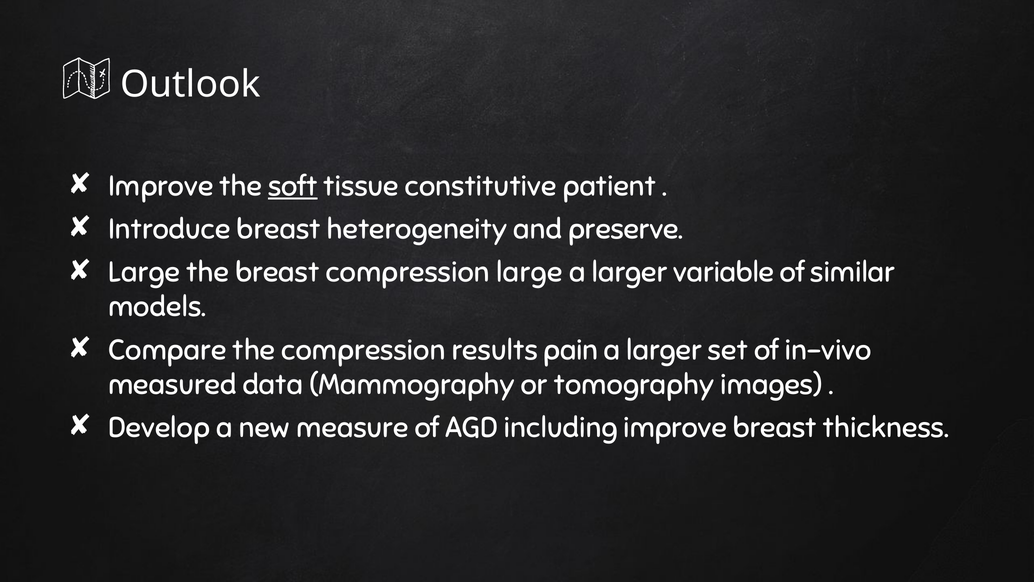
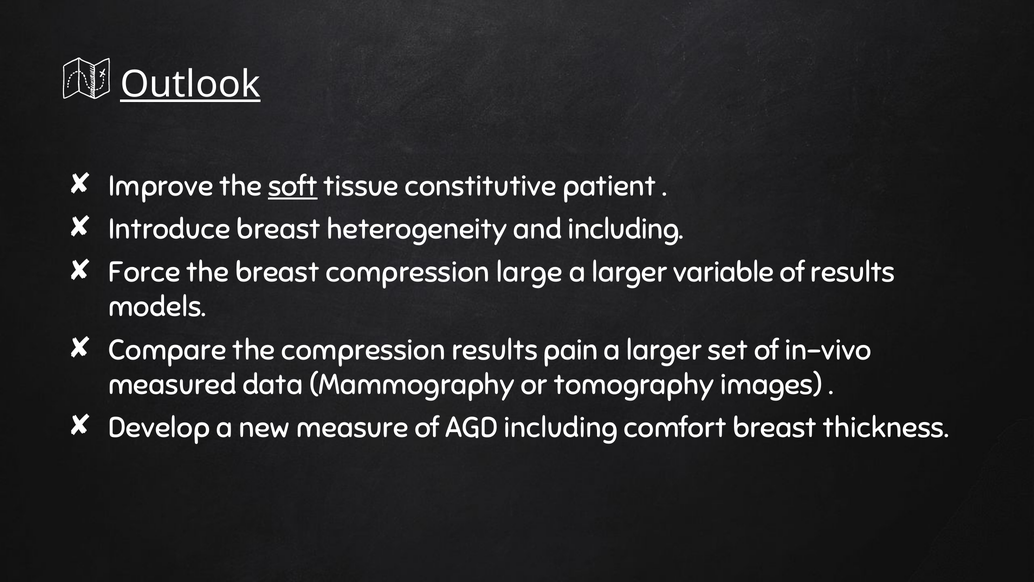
Outlook underline: none -> present
and preserve: preserve -> including
Large at (144, 272): Large -> Force
of similar: similar -> results
including improve: improve -> comfort
